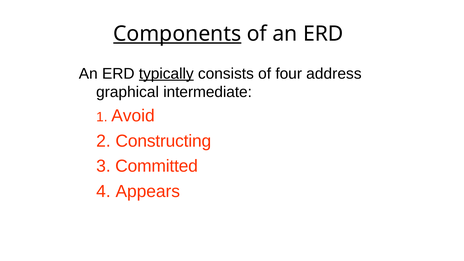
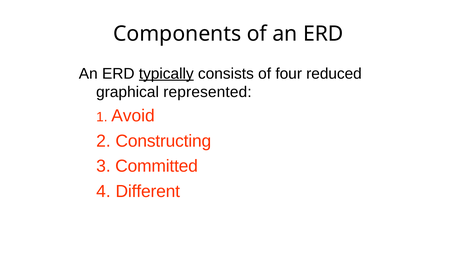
Components underline: present -> none
address: address -> reduced
intermediate: intermediate -> represented
Appears: Appears -> Different
